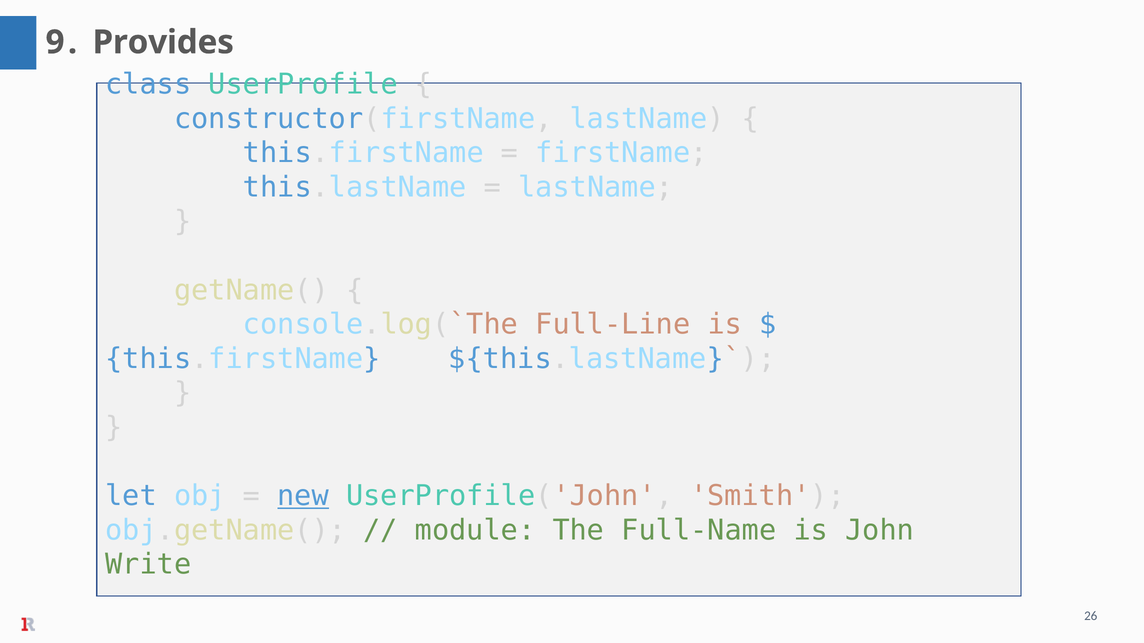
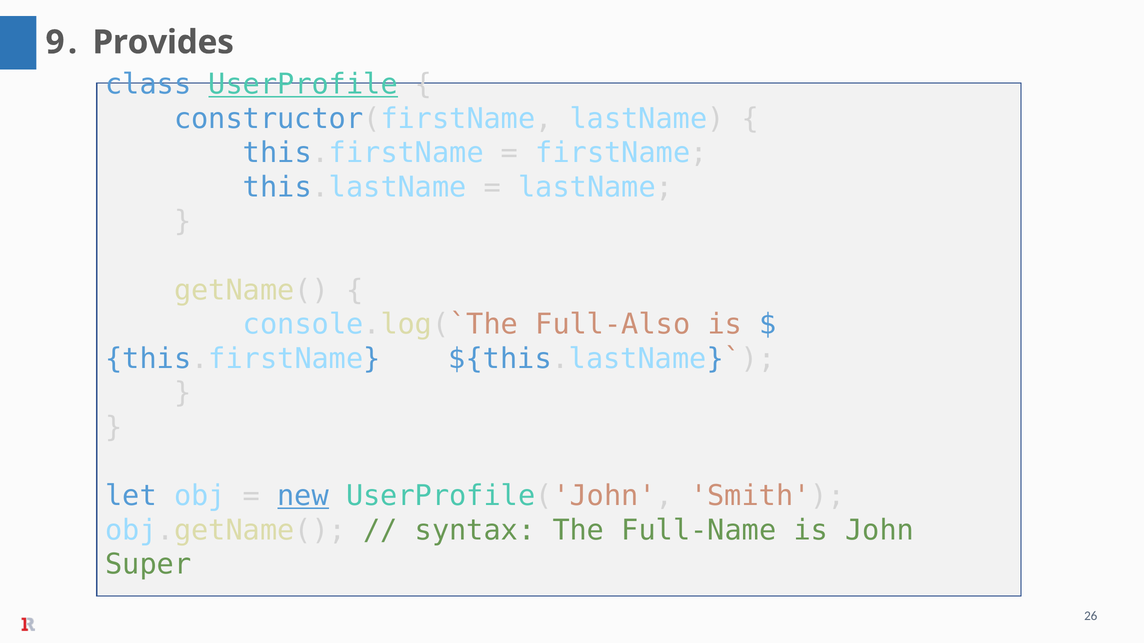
UserProfile underline: none -> present
Full-Line: Full-Line -> Full-Also
module: module -> syntax
Write: Write -> Super
